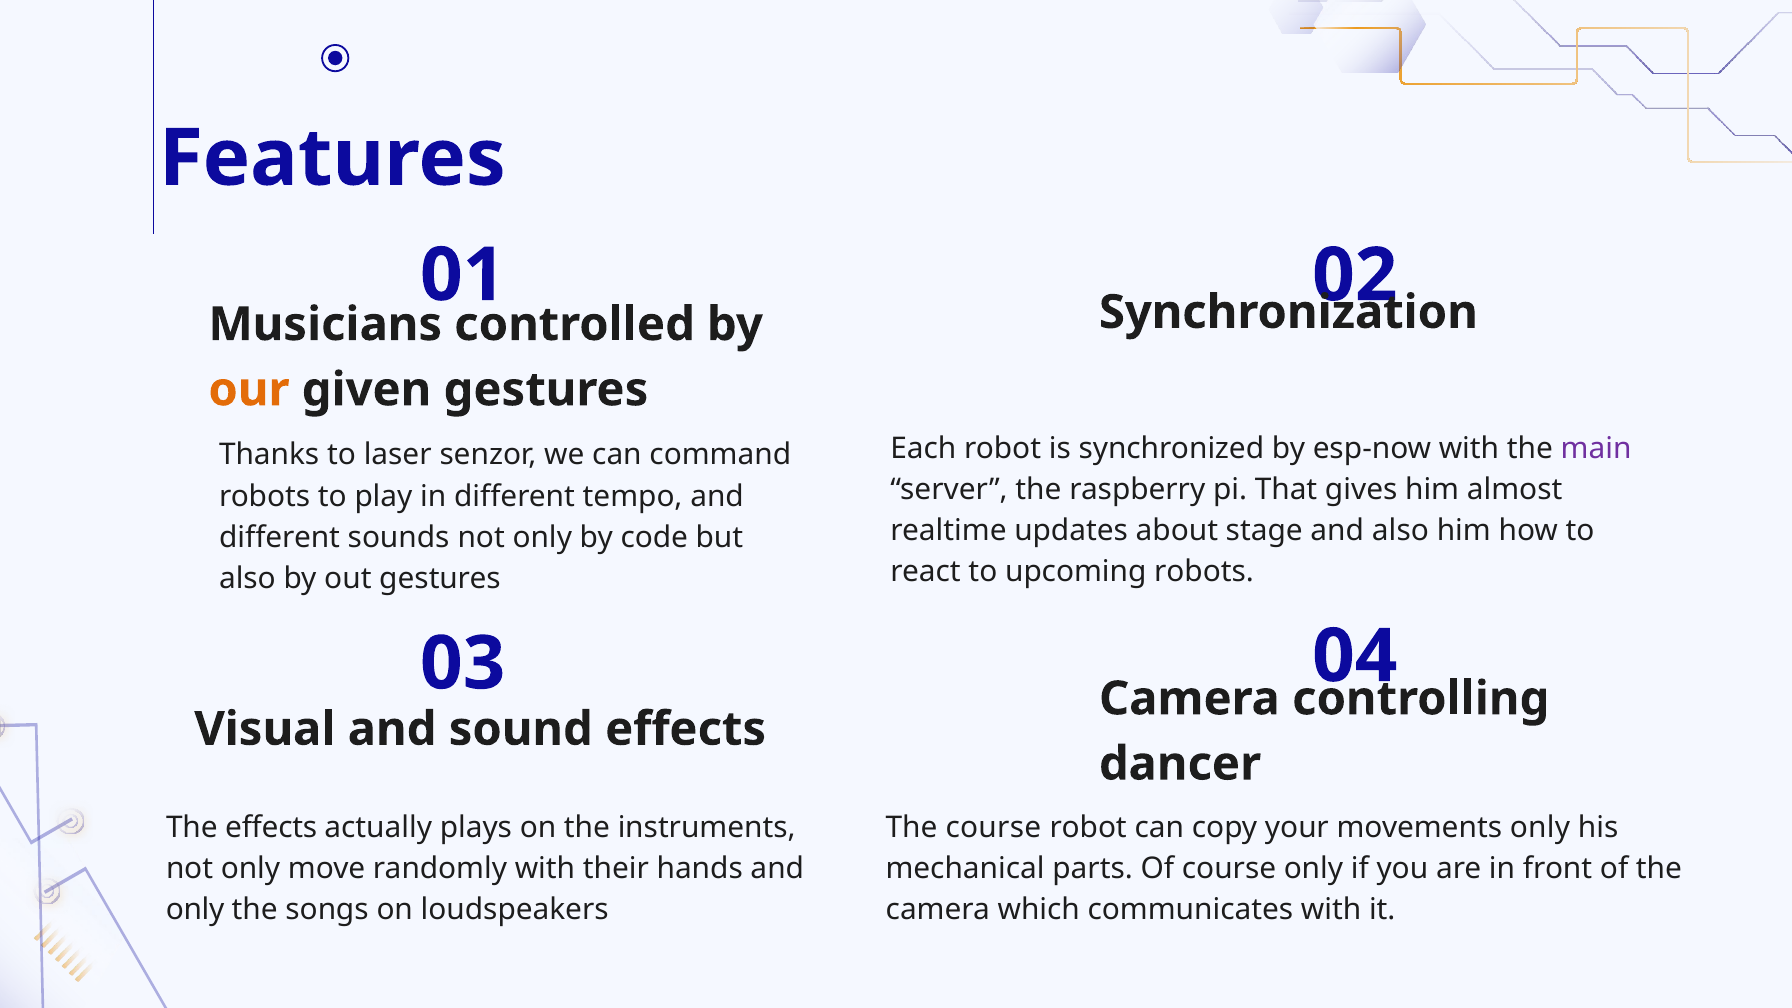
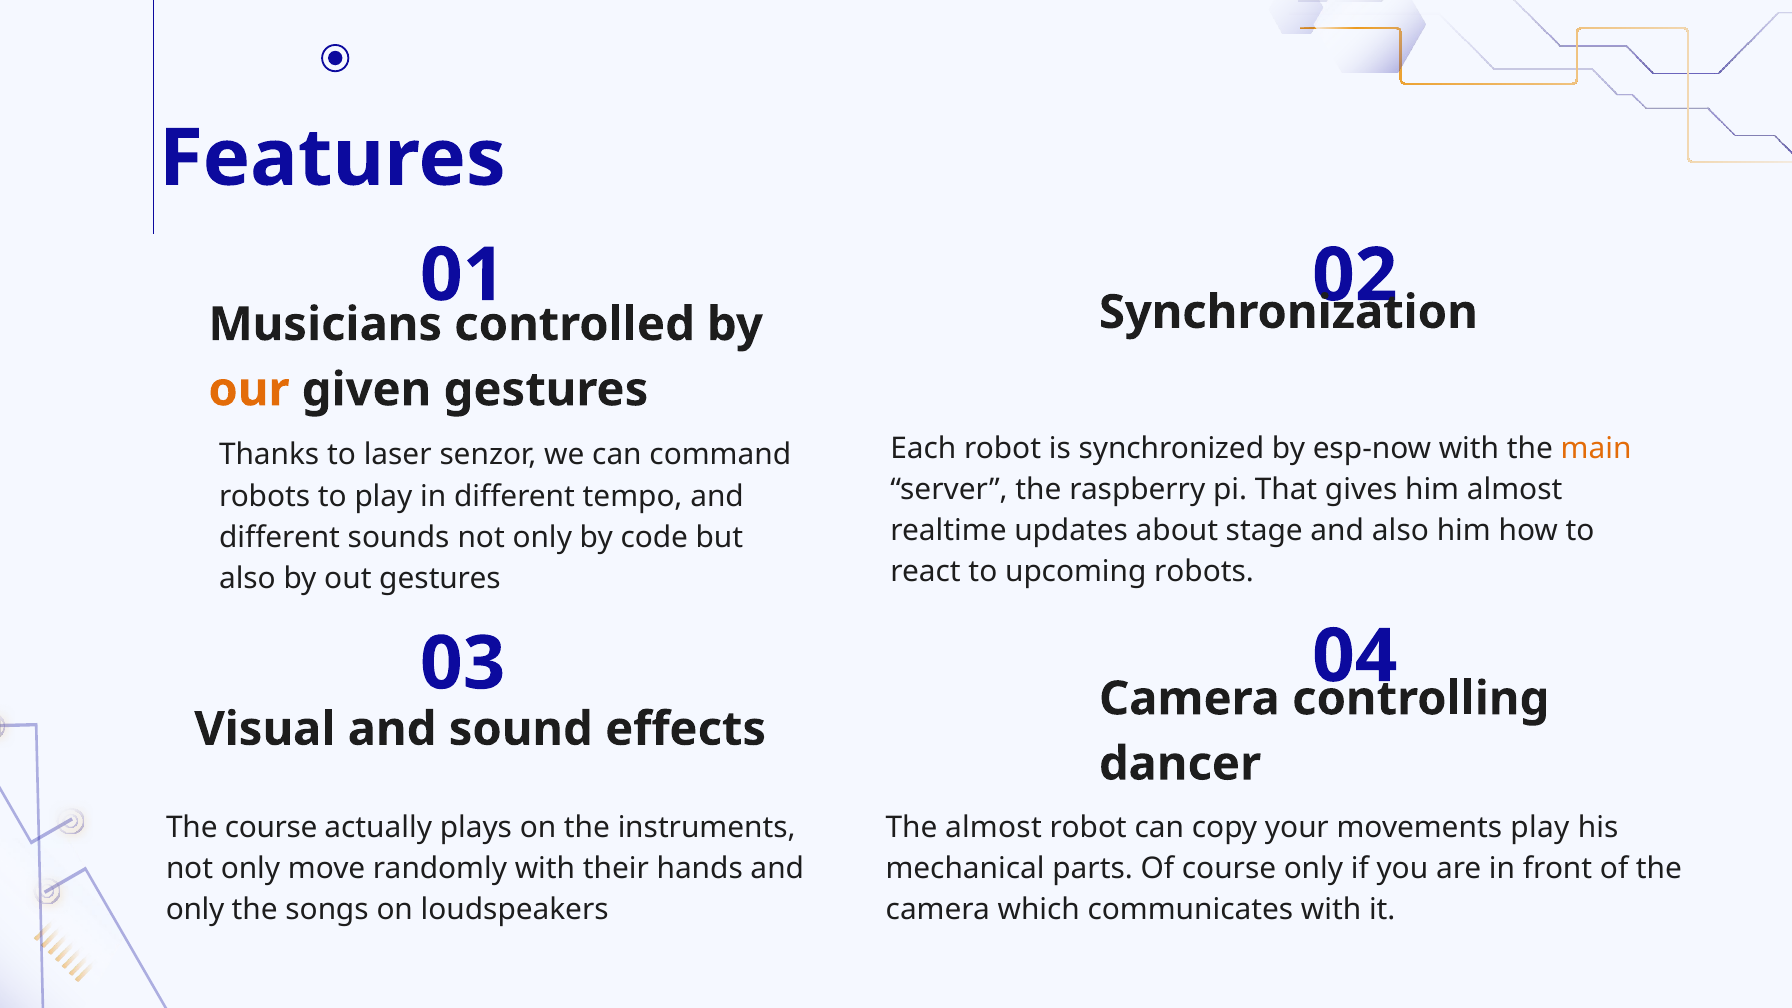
main colour: purple -> orange
The effects: effects -> course
The course: course -> almost
movements only: only -> play
